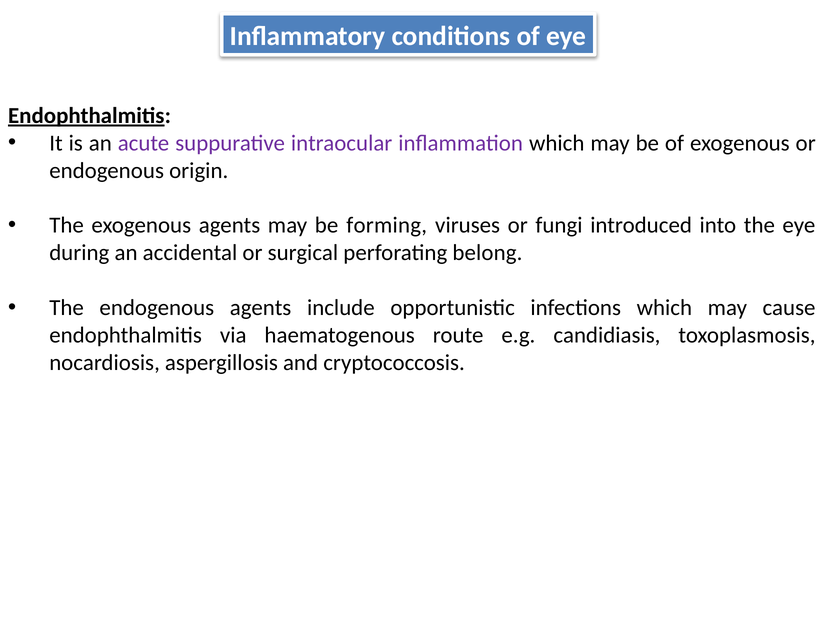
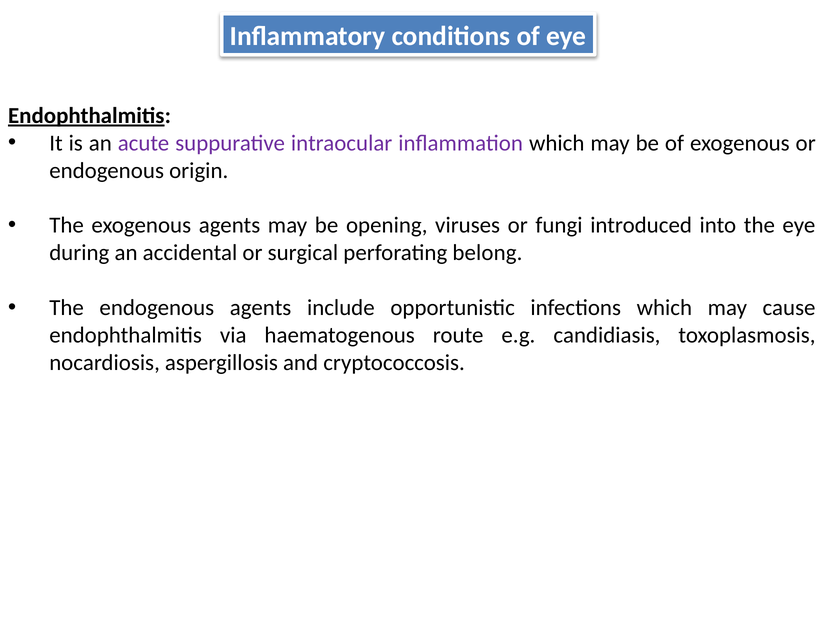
forming: forming -> opening
